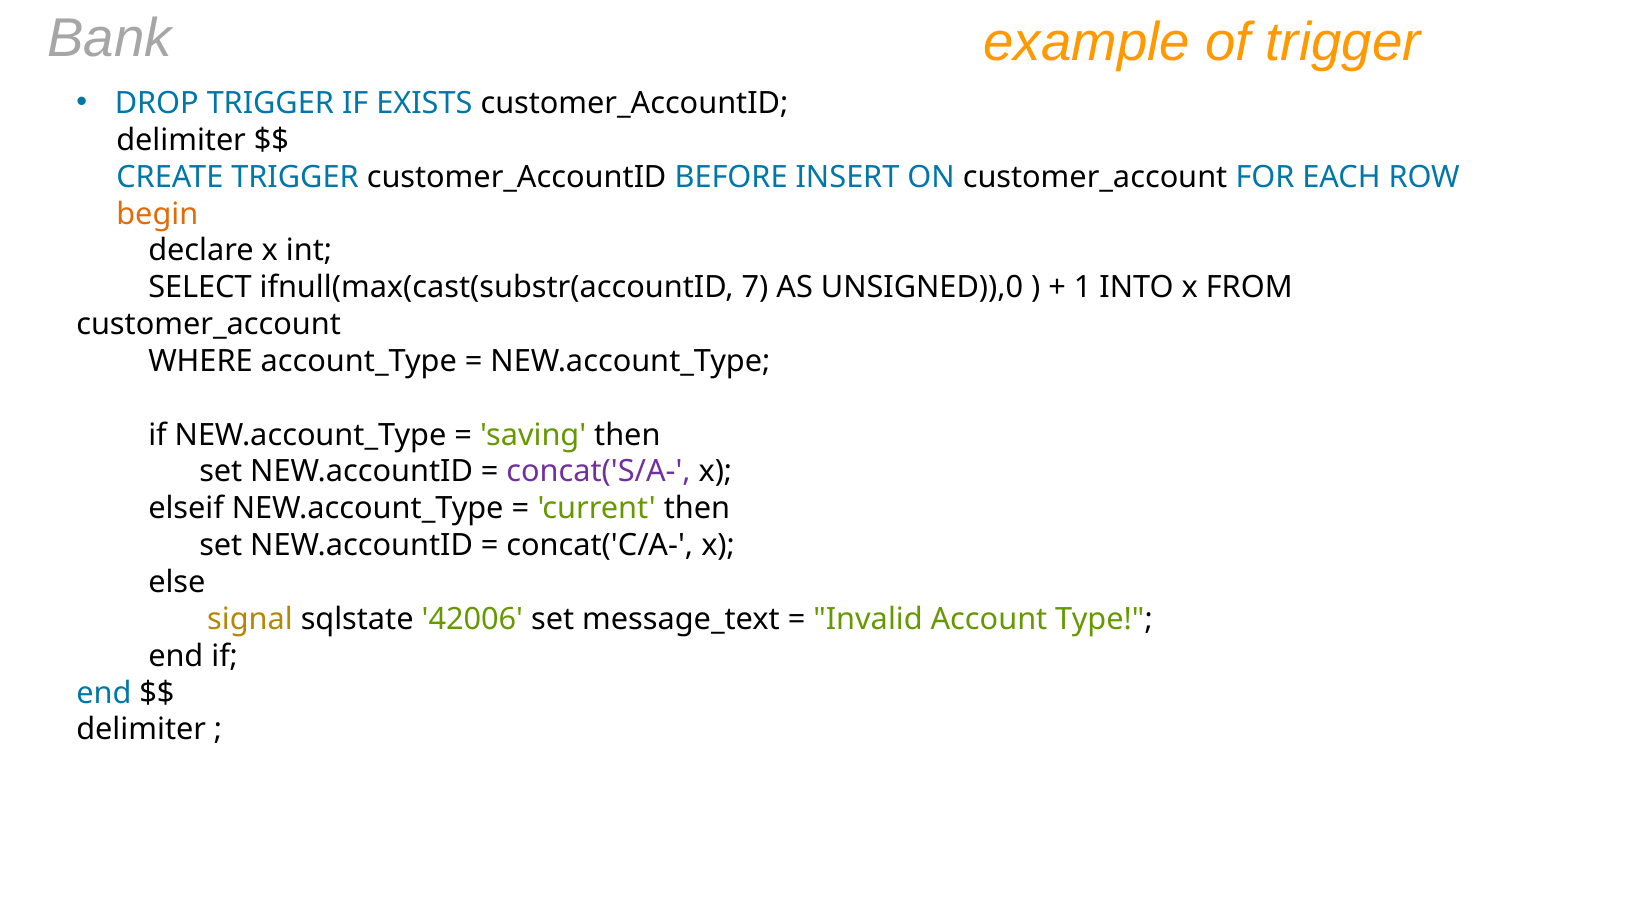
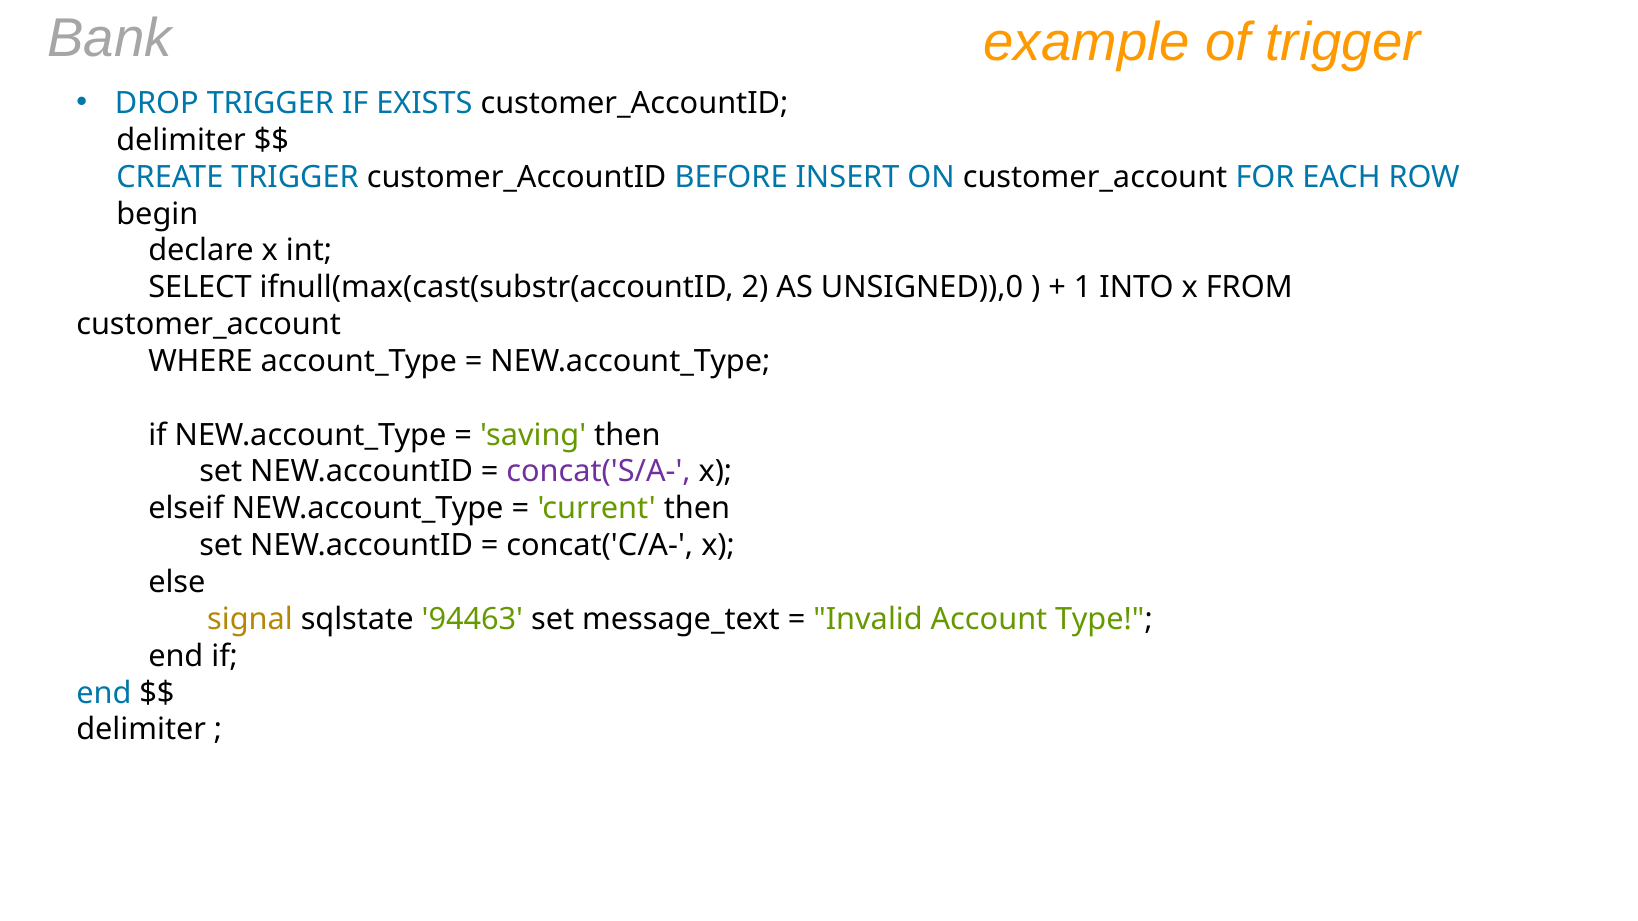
begin colour: orange -> black
7: 7 -> 2
42006: 42006 -> 94463
